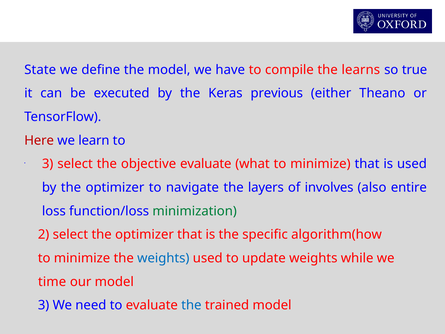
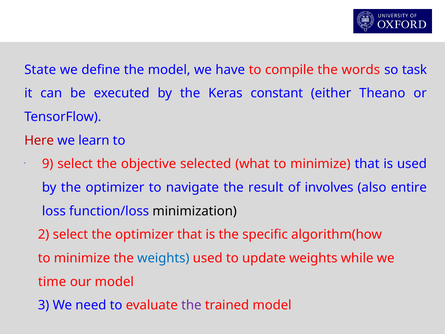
learns: learns -> words
true: true -> task
previous: previous -> constant
3 at (48, 164): 3 -> 9
objective evaluate: evaluate -> selected
layers: layers -> result
minimization colour: green -> black
the at (191, 305) colour: blue -> purple
